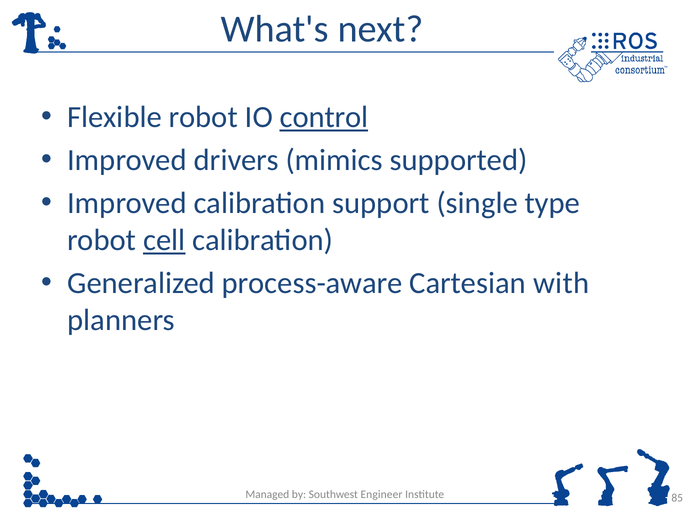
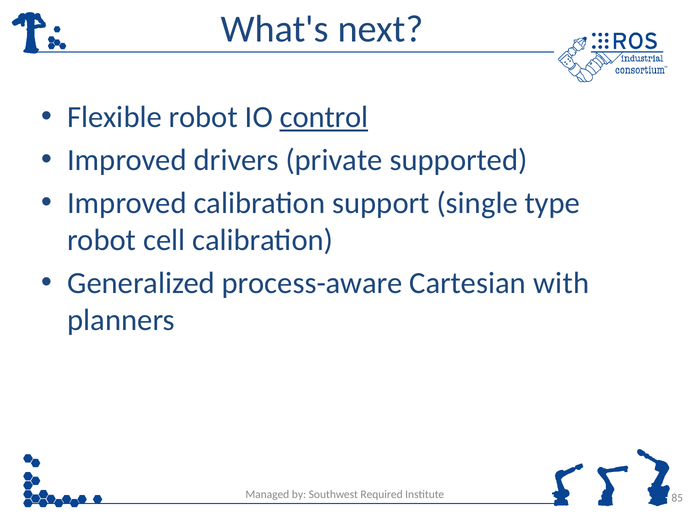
mimics: mimics -> private
cell underline: present -> none
Engineer: Engineer -> Required
